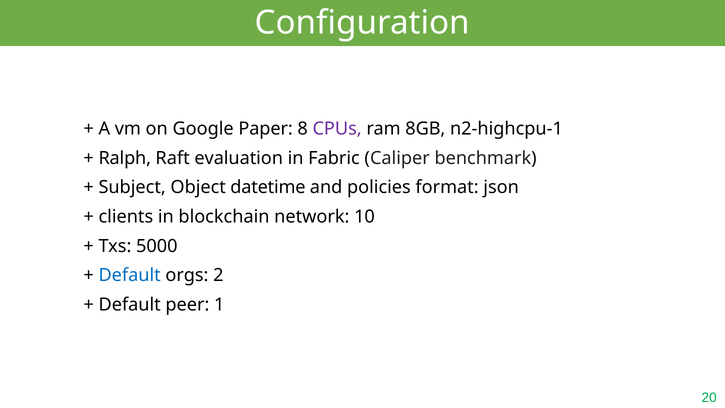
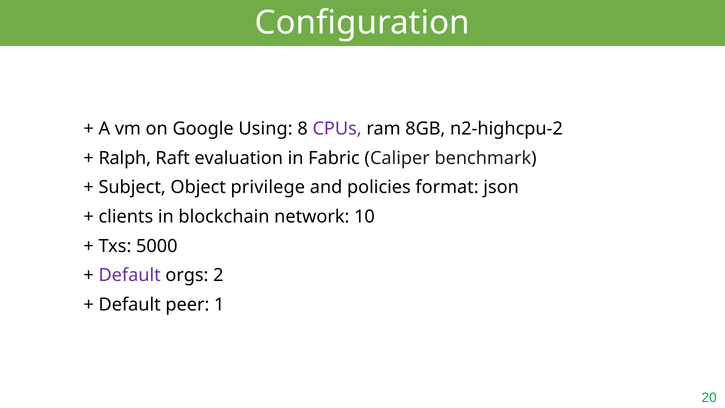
Paper: Paper -> Using
n2-highcpu-1: n2-highcpu-1 -> n2-highcpu-2
datetime: datetime -> privilege
Default at (130, 275) colour: blue -> purple
